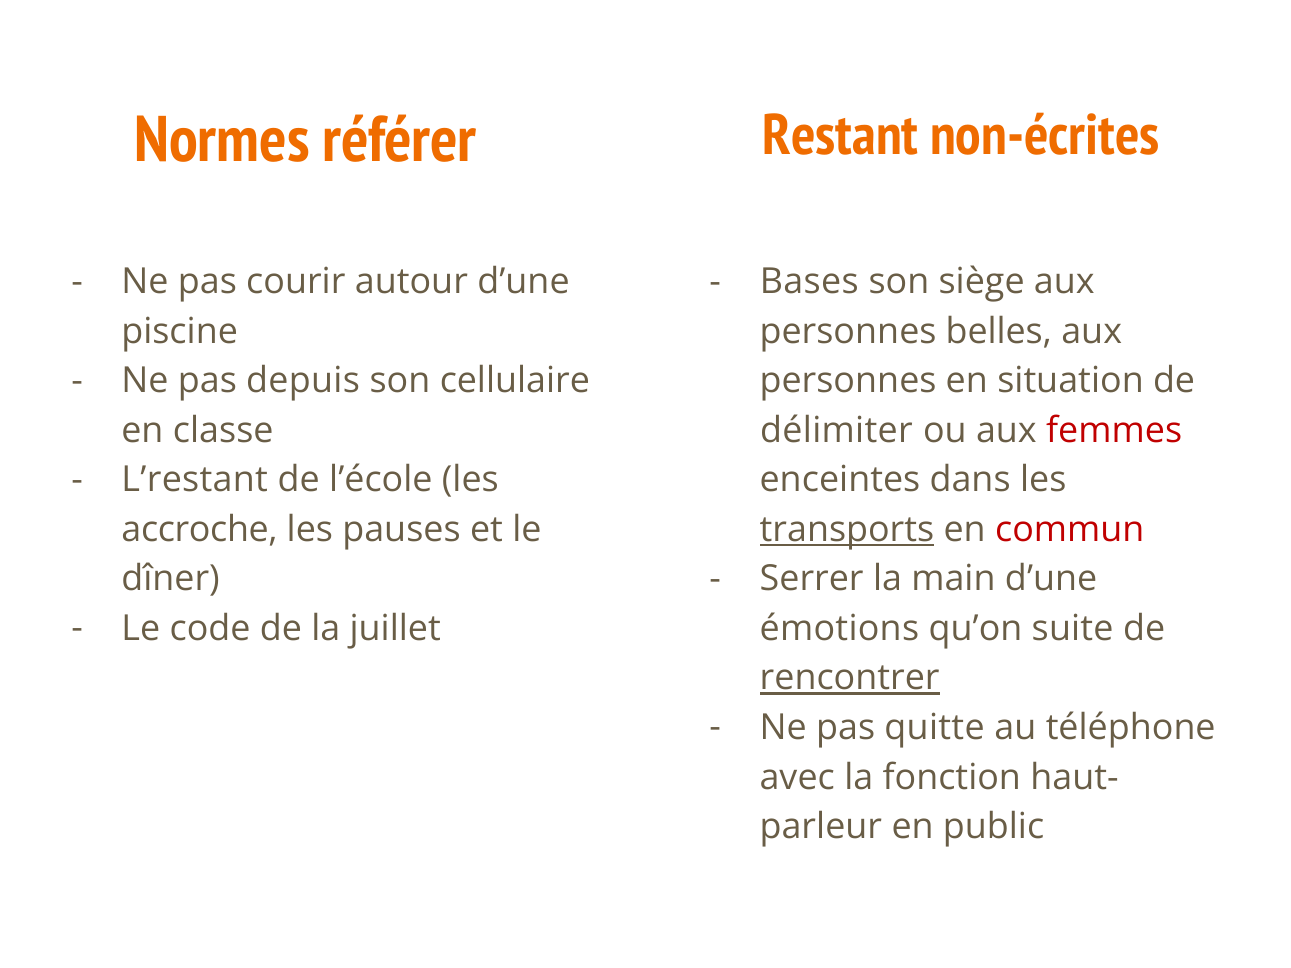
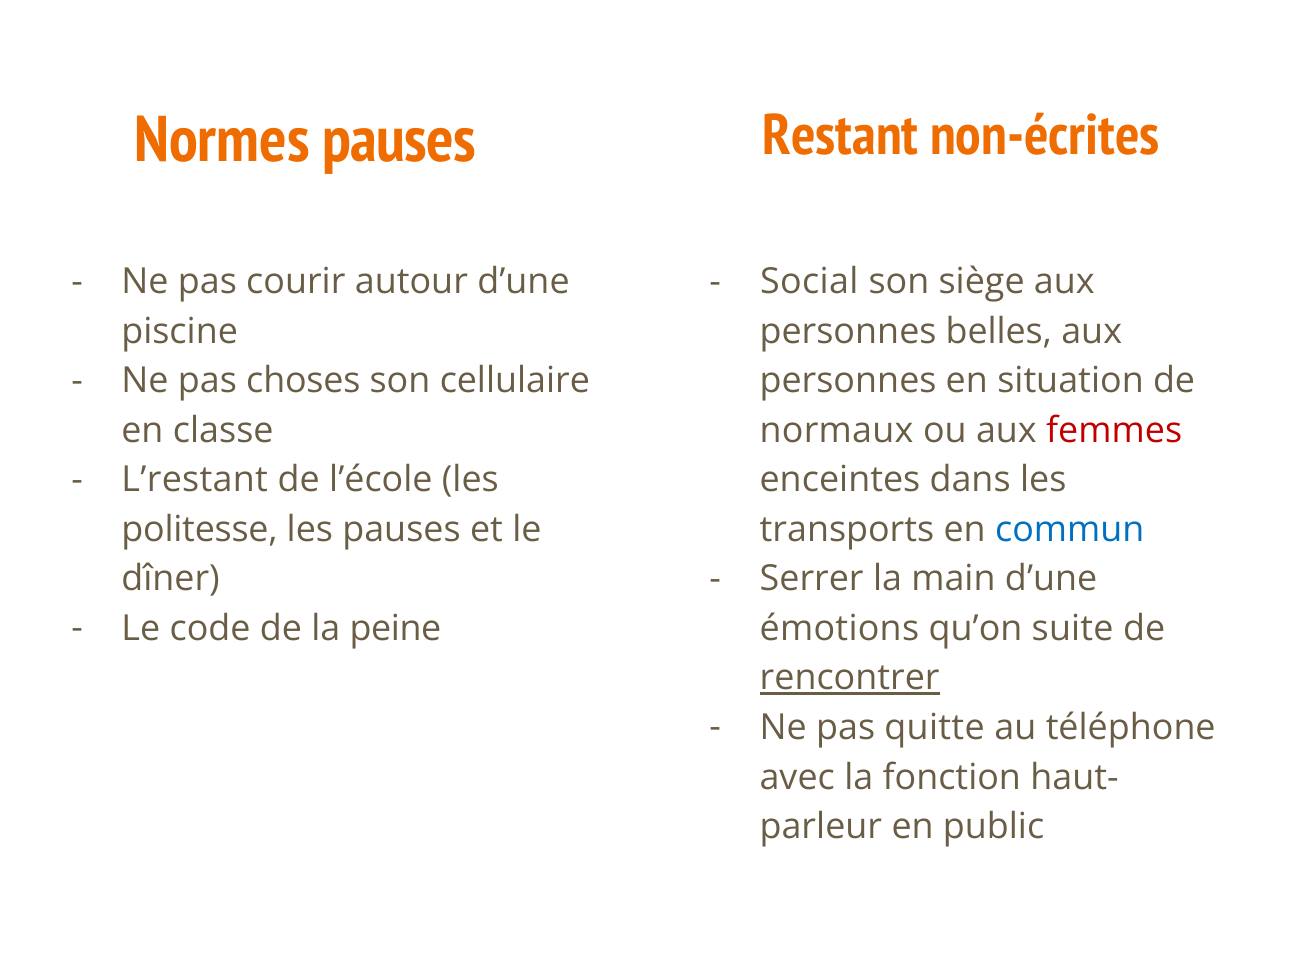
Normes référer: référer -> pauses
Bases: Bases -> Social
depuis: depuis -> choses
délimiter: délimiter -> normaux
accroche: accroche -> politesse
transports underline: present -> none
commun colour: red -> blue
juillet: juillet -> peine
